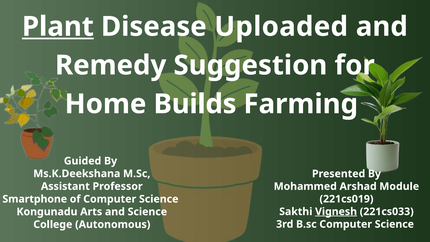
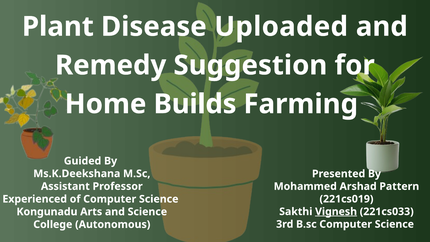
Plant underline: present -> none
Module: Module -> Pattern
Smartphone: Smartphone -> Experienced
